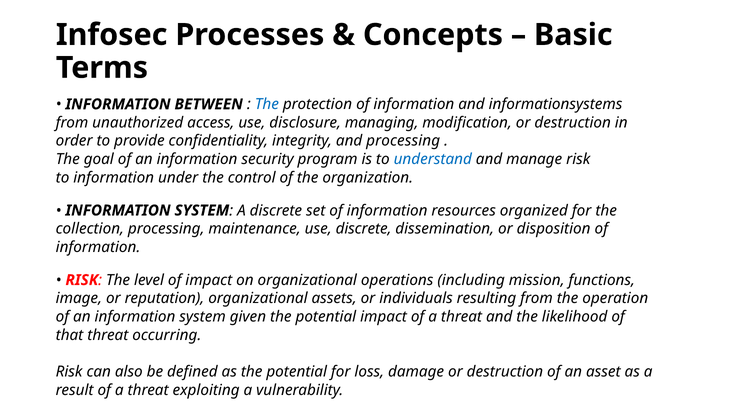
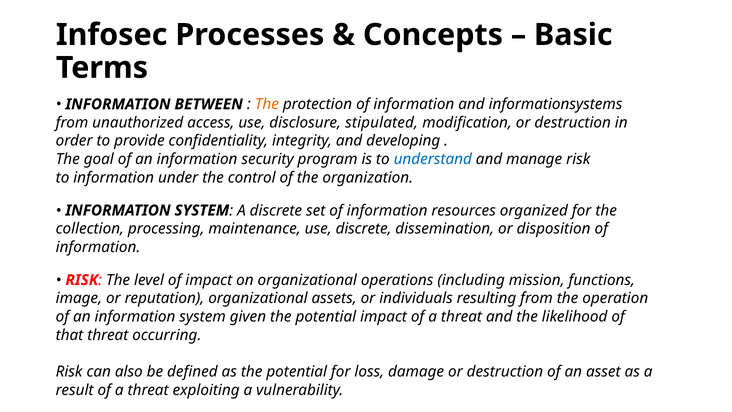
The at (267, 104) colour: blue -> orange
managing: managing -> stipulated
and processing: processing -> developing
